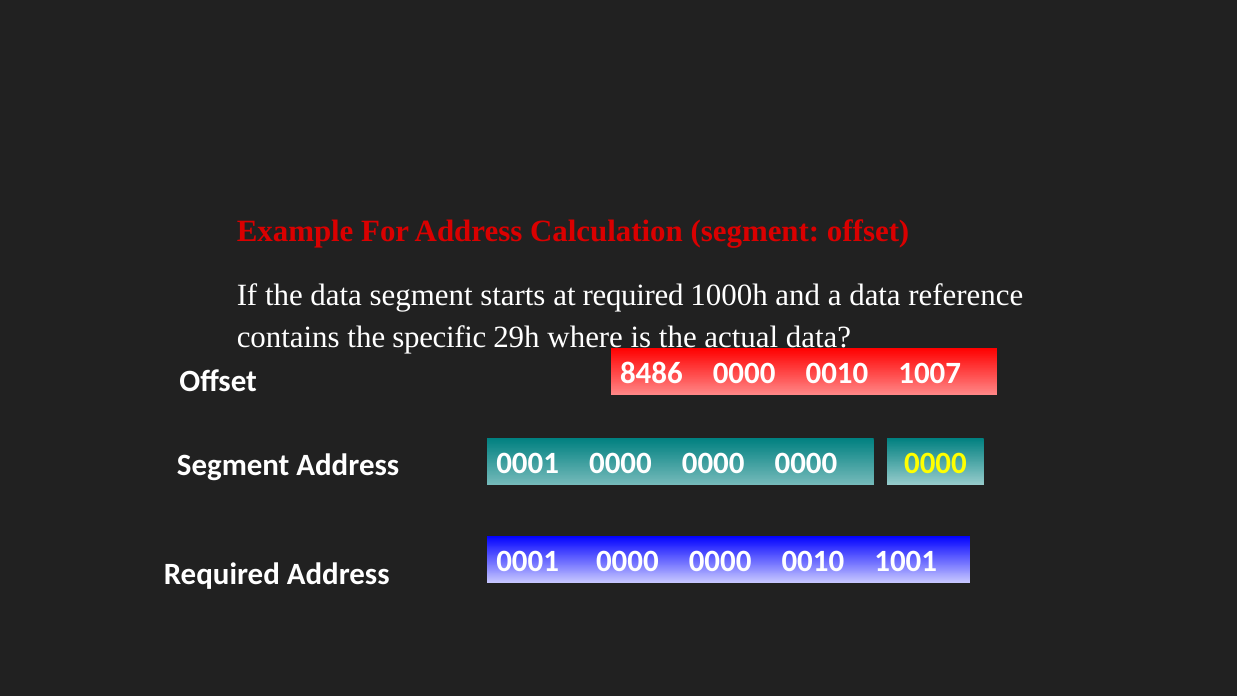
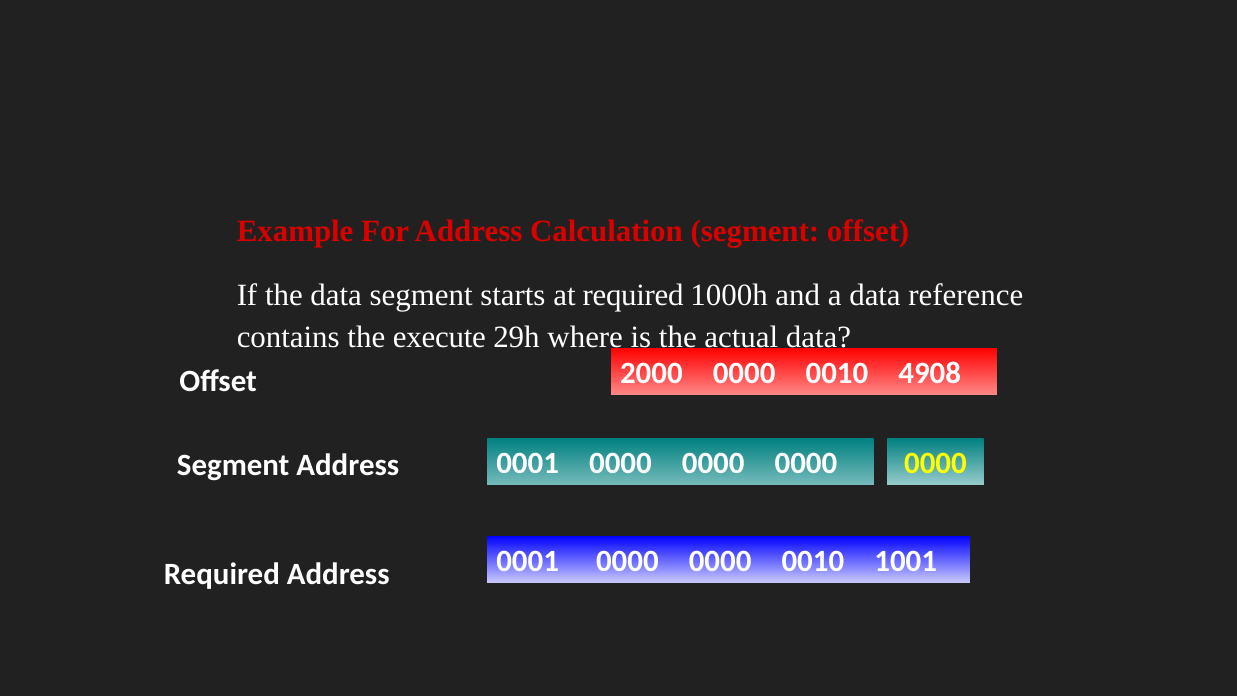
specific: specific -> execute
8486: 8486 -> 2000
1007: 1007 -> 4908
